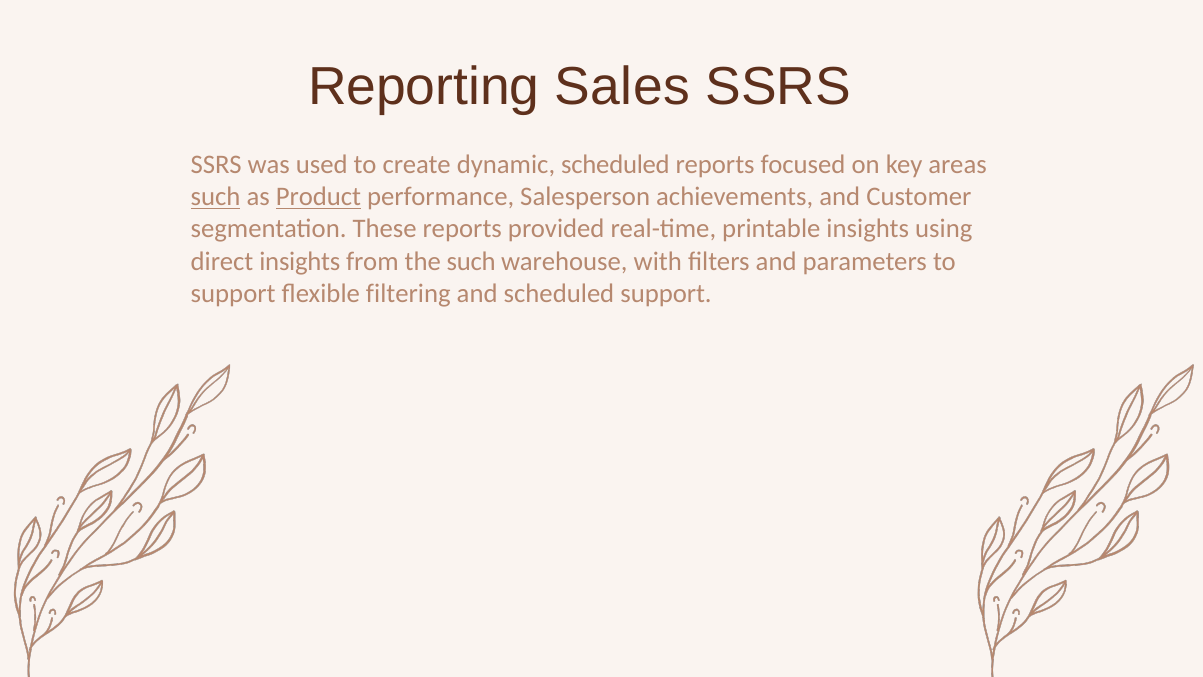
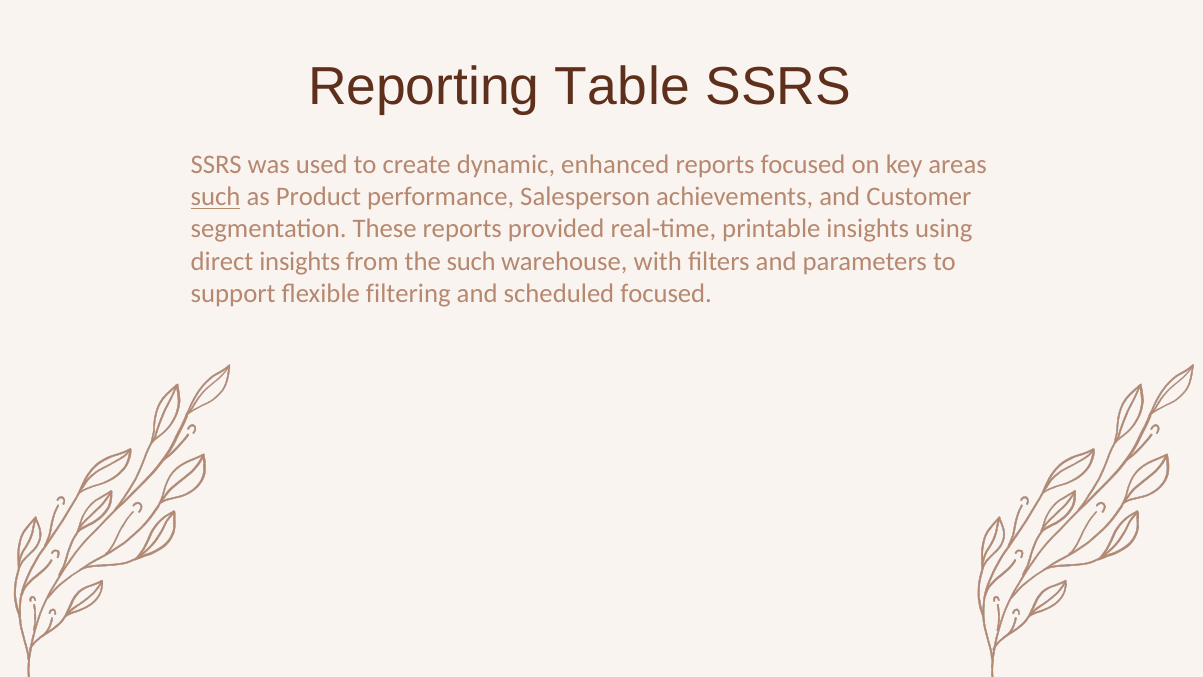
Sales: Sales -> Table
dynamic scheduled: scheduled -> enhanced
Product underline: present -> none
scheduled support: support -> focused
